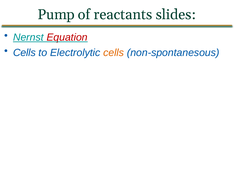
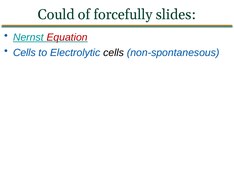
Pump: Pump -> Could
reactants: reactants -> forcefully
cells at (114, 53) colour: orange -> black
